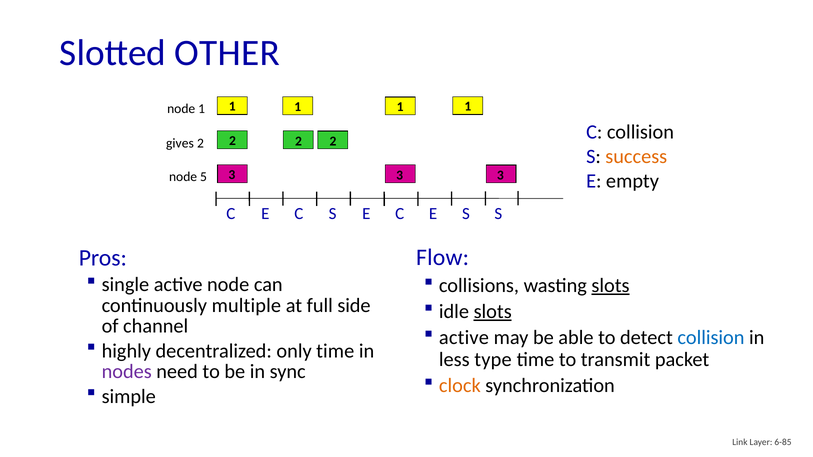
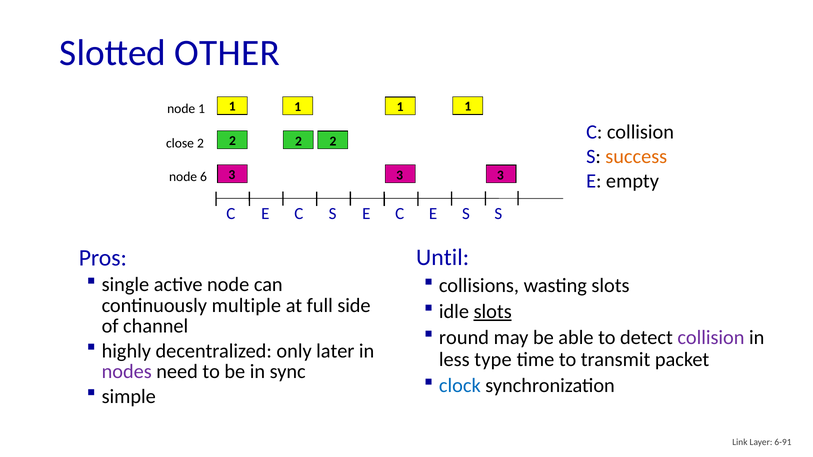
gives: gives -> close
5: 5 -> 6
Flow: Flow -> Until
slots at (611, 286) underline: present -> none
active at (464, 338): active -> round
collision at (711, 338) colour: blue -> purple
only time: time -> later
clock colour: orange -> blue
6-85: 6-85 -> 6-91
